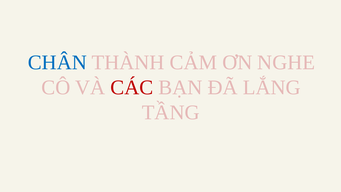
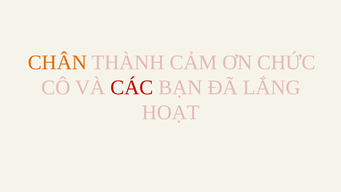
CHÂN colour: blue -> orange
NGHE: NGHE -> CHỨC
TẦNG: TẦNG -> HOẠT
